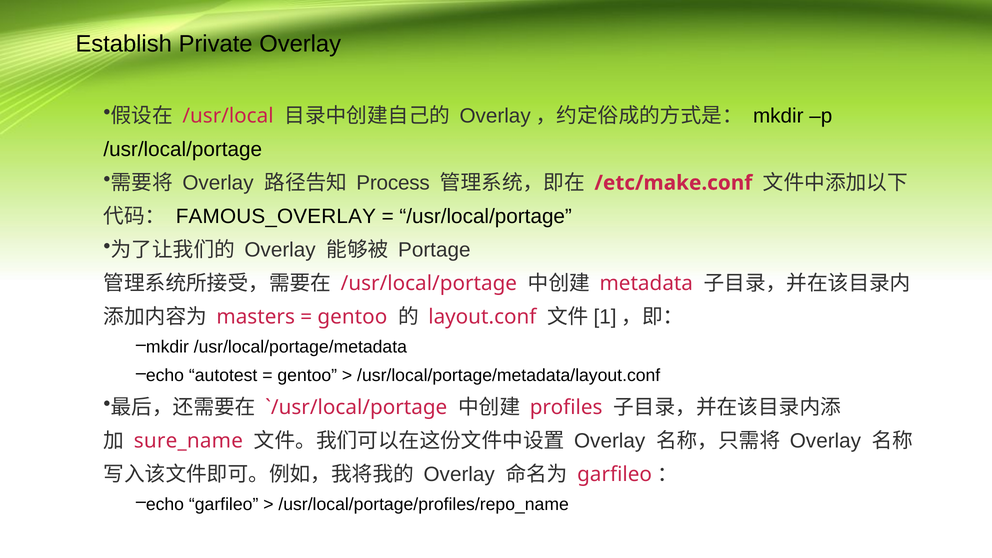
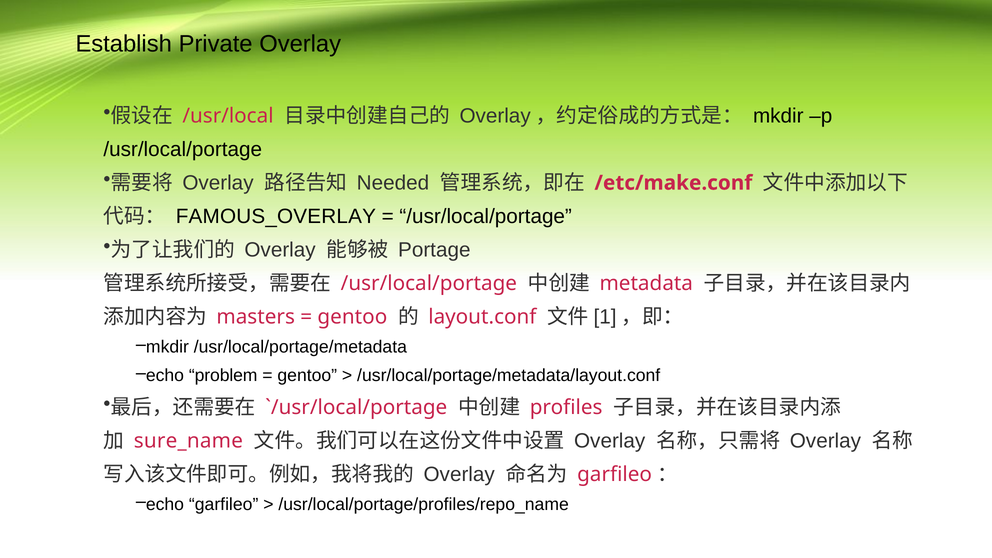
Process: Process -> Needed
autotest: autotest -> problem
